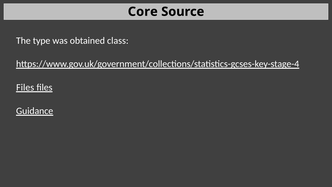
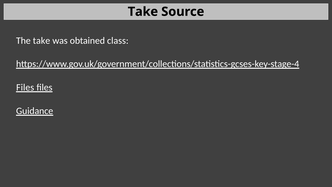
Core at (143, 12): Core -> Take
The type: type -> take
